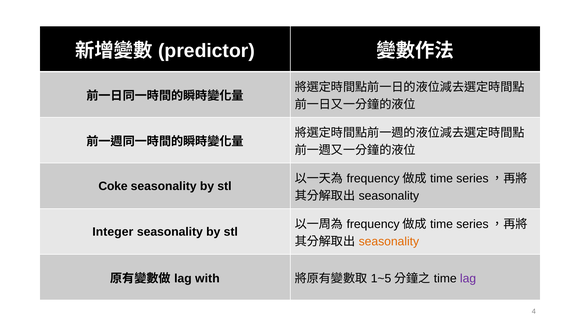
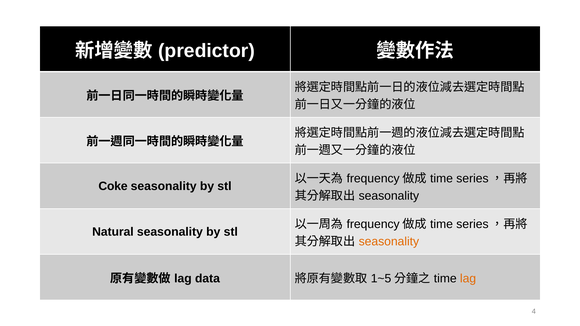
Integer: Integer -> Natural
with: with -> data
lag at (468, 279) colour: purple -> orange
